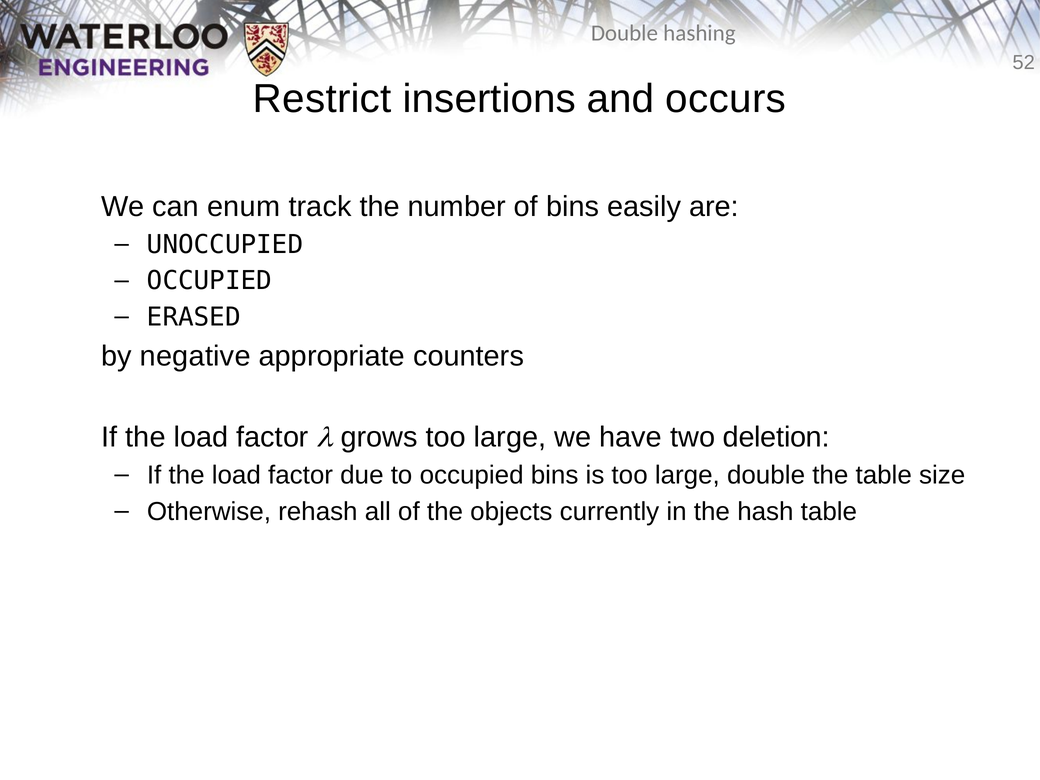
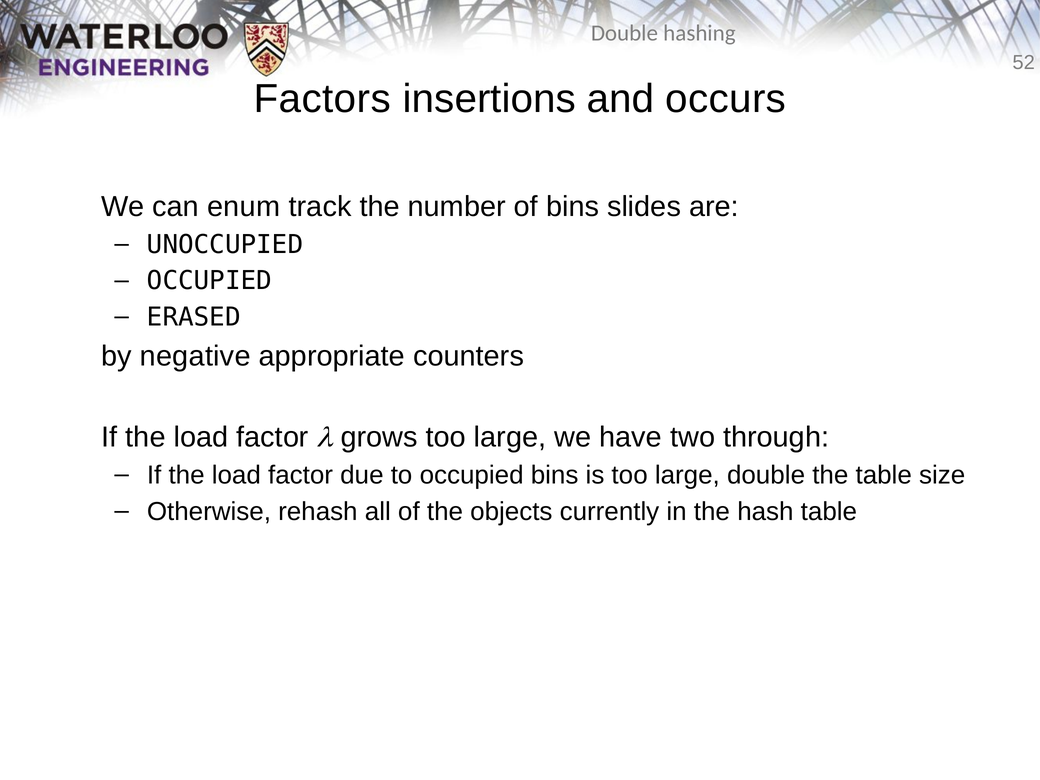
Restrict: Restrict -> Factors
easily: easily -> slides
deletion: deletion -> through
